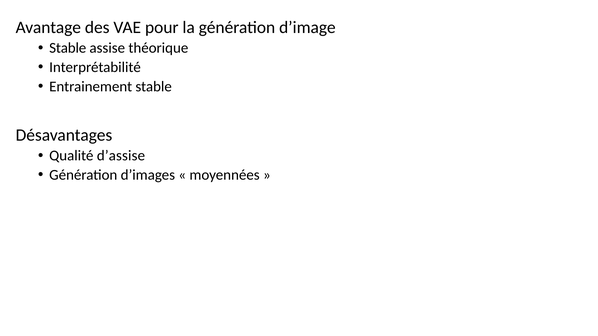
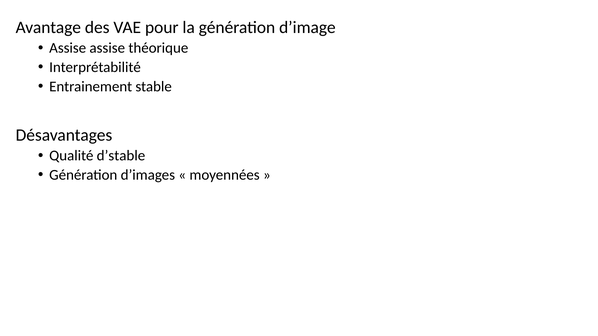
Stable at (68, 48): Stable -> Assise
d’assise: d’assise -> d’stable
